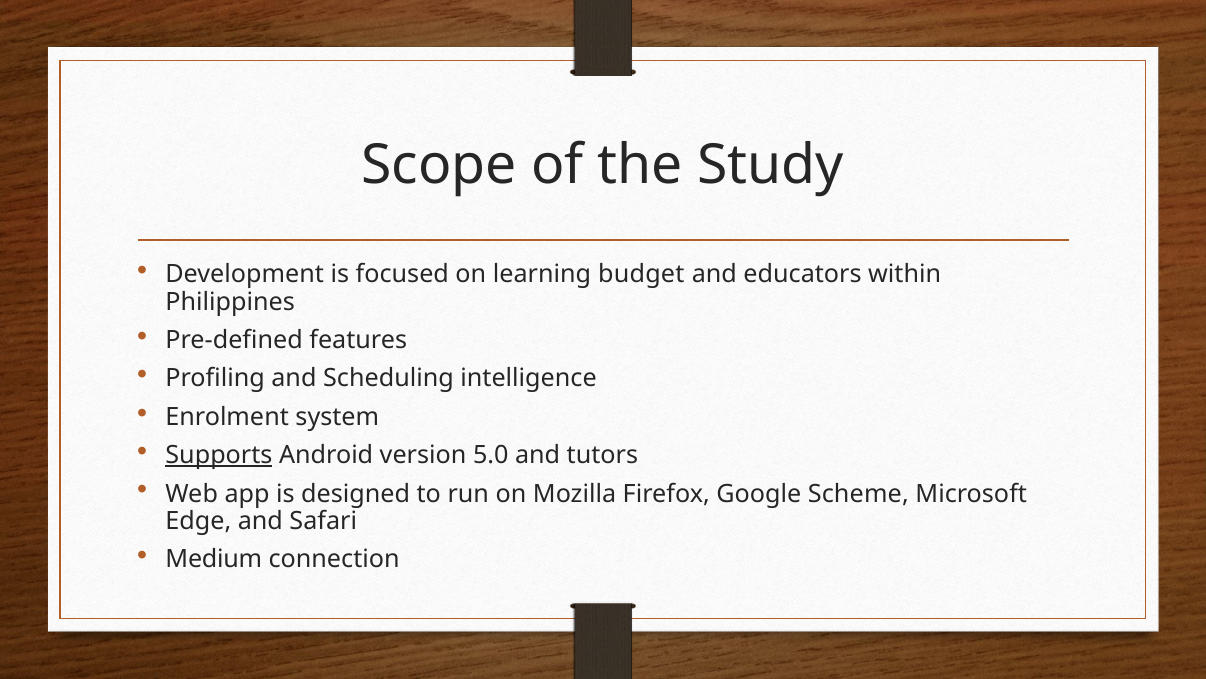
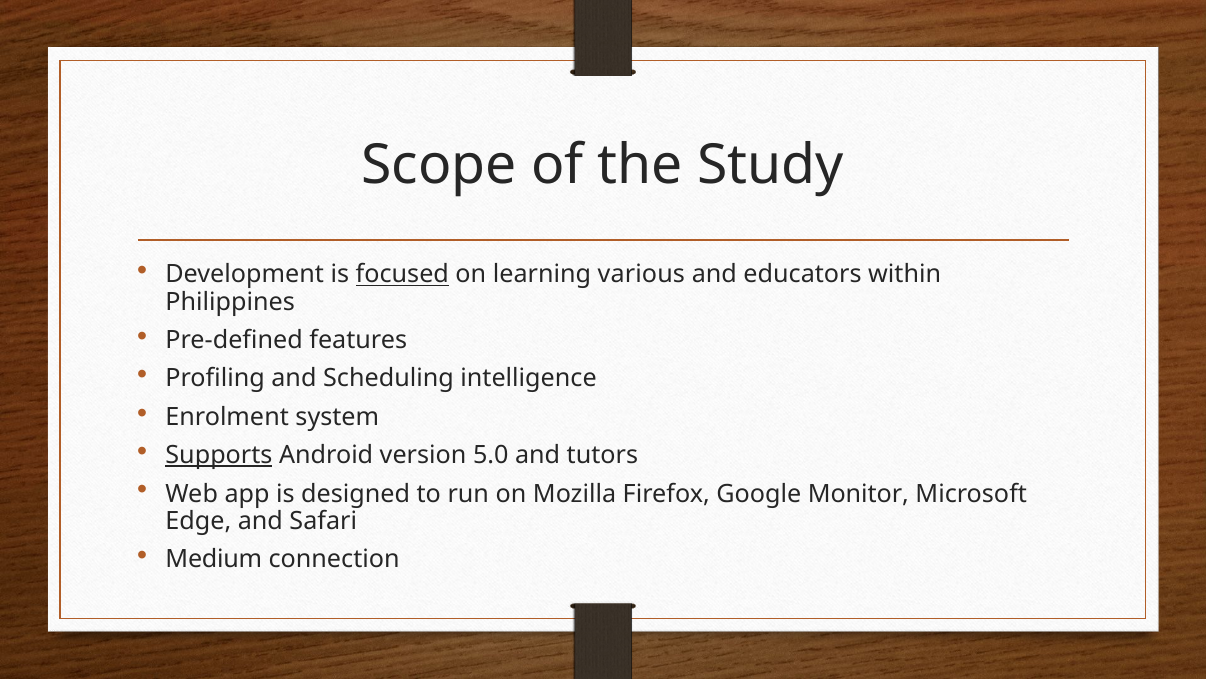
focused underline: none -> present
budget: budget -> various
Scheme: Scheme -> Monitor
